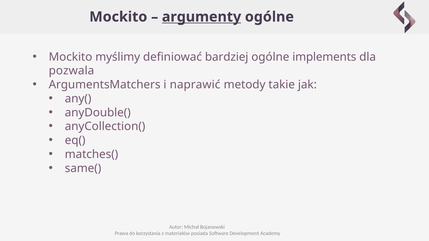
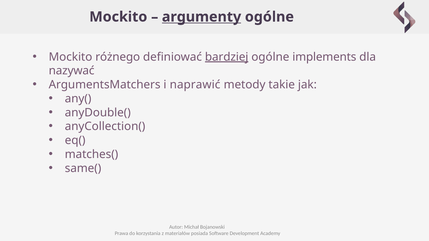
myślimy: myślimy -> różnego
bardziej underline: none -> present
pozwala: pozwala -> nazywać
